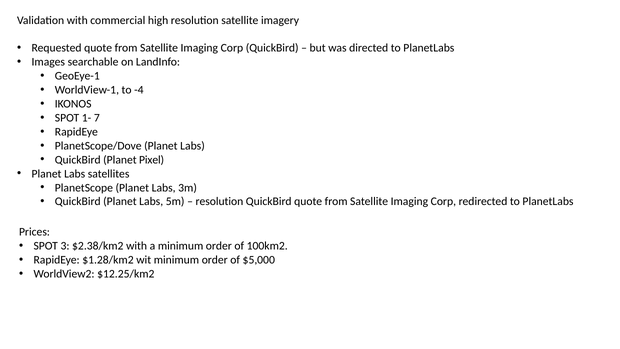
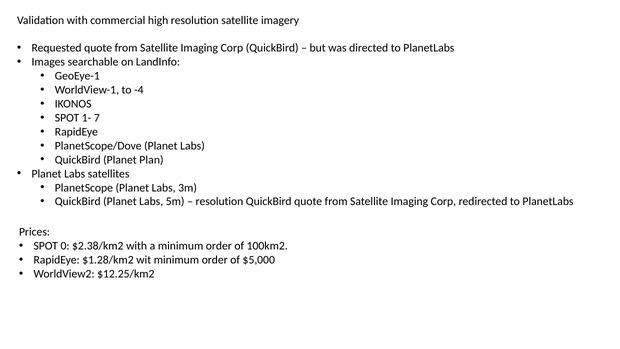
Pixel: Pixel -> Plan
3: 3 -> 0
